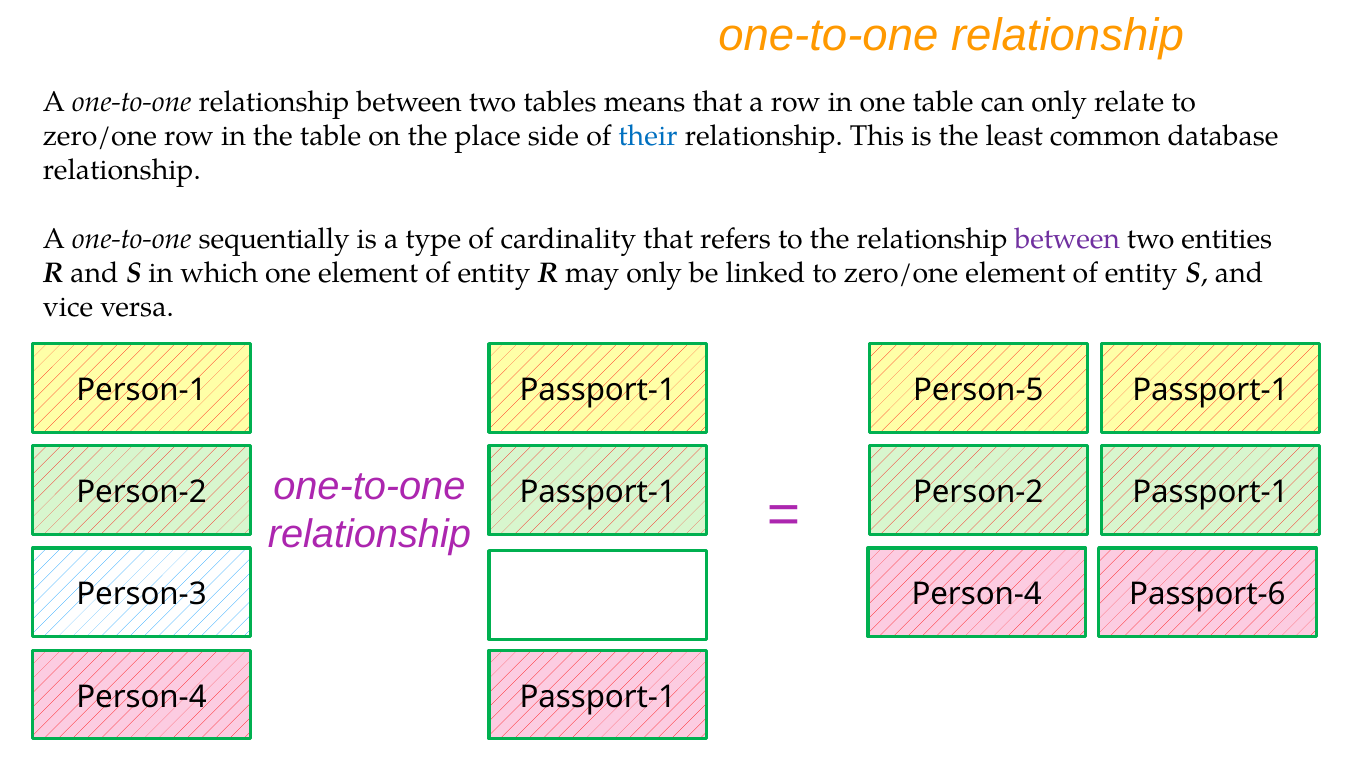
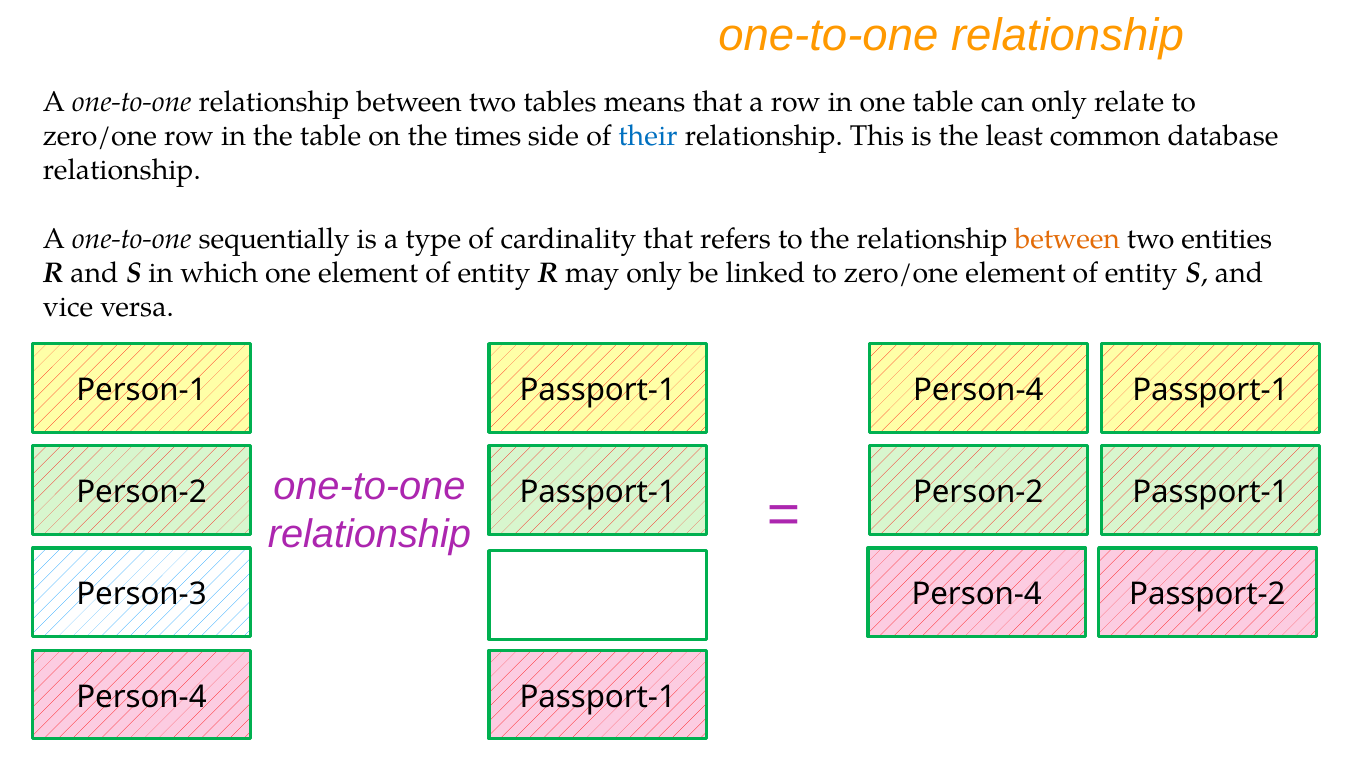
place: place -> times
between at (1067, 239) colour: purple -> orange
Person-1 Passport-1 Person-5: Person-5 -> Person-4
Passport-6: Passport-6 -> Passport-2
